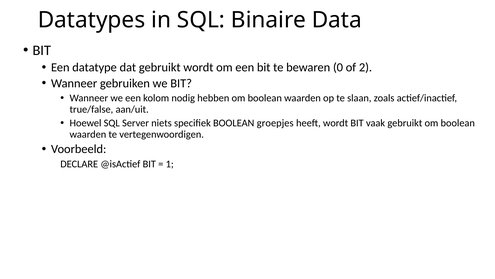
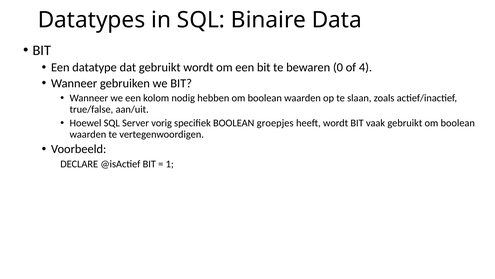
2: 2 -> 4
niets: niets -> vorig
